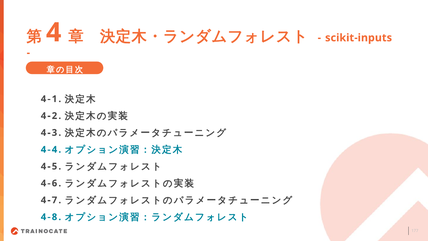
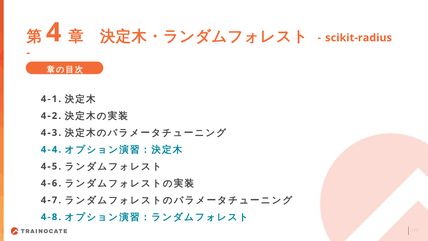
scikit-inputs: scikit-inputs -> scikit-radius
